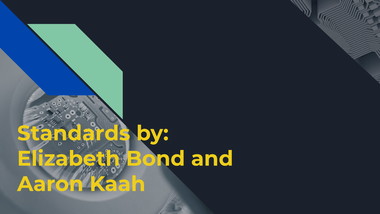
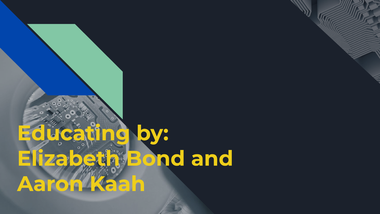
Standards: Standards -> Educating
